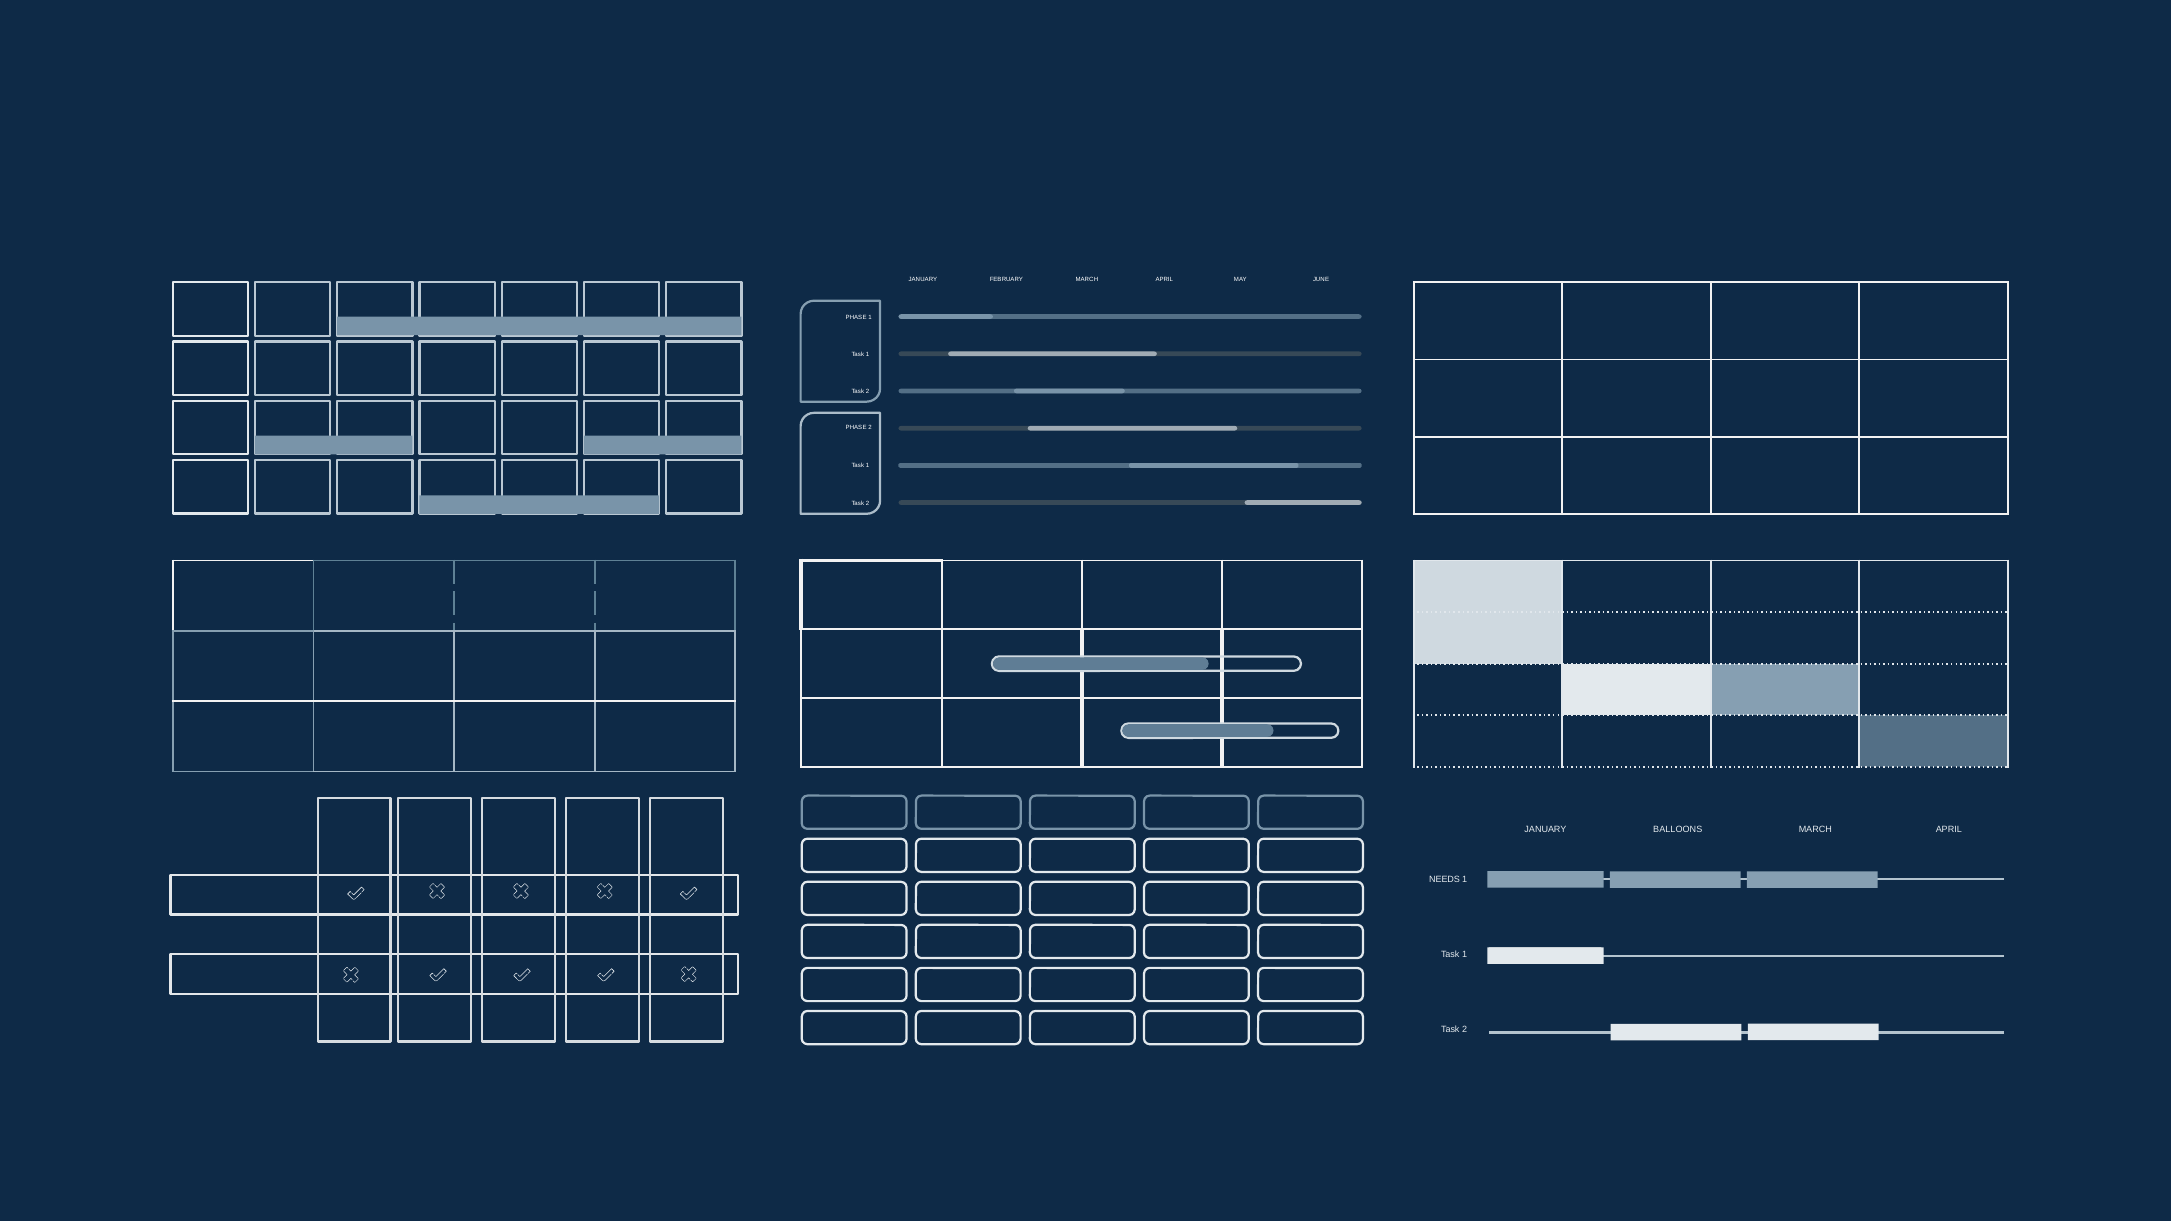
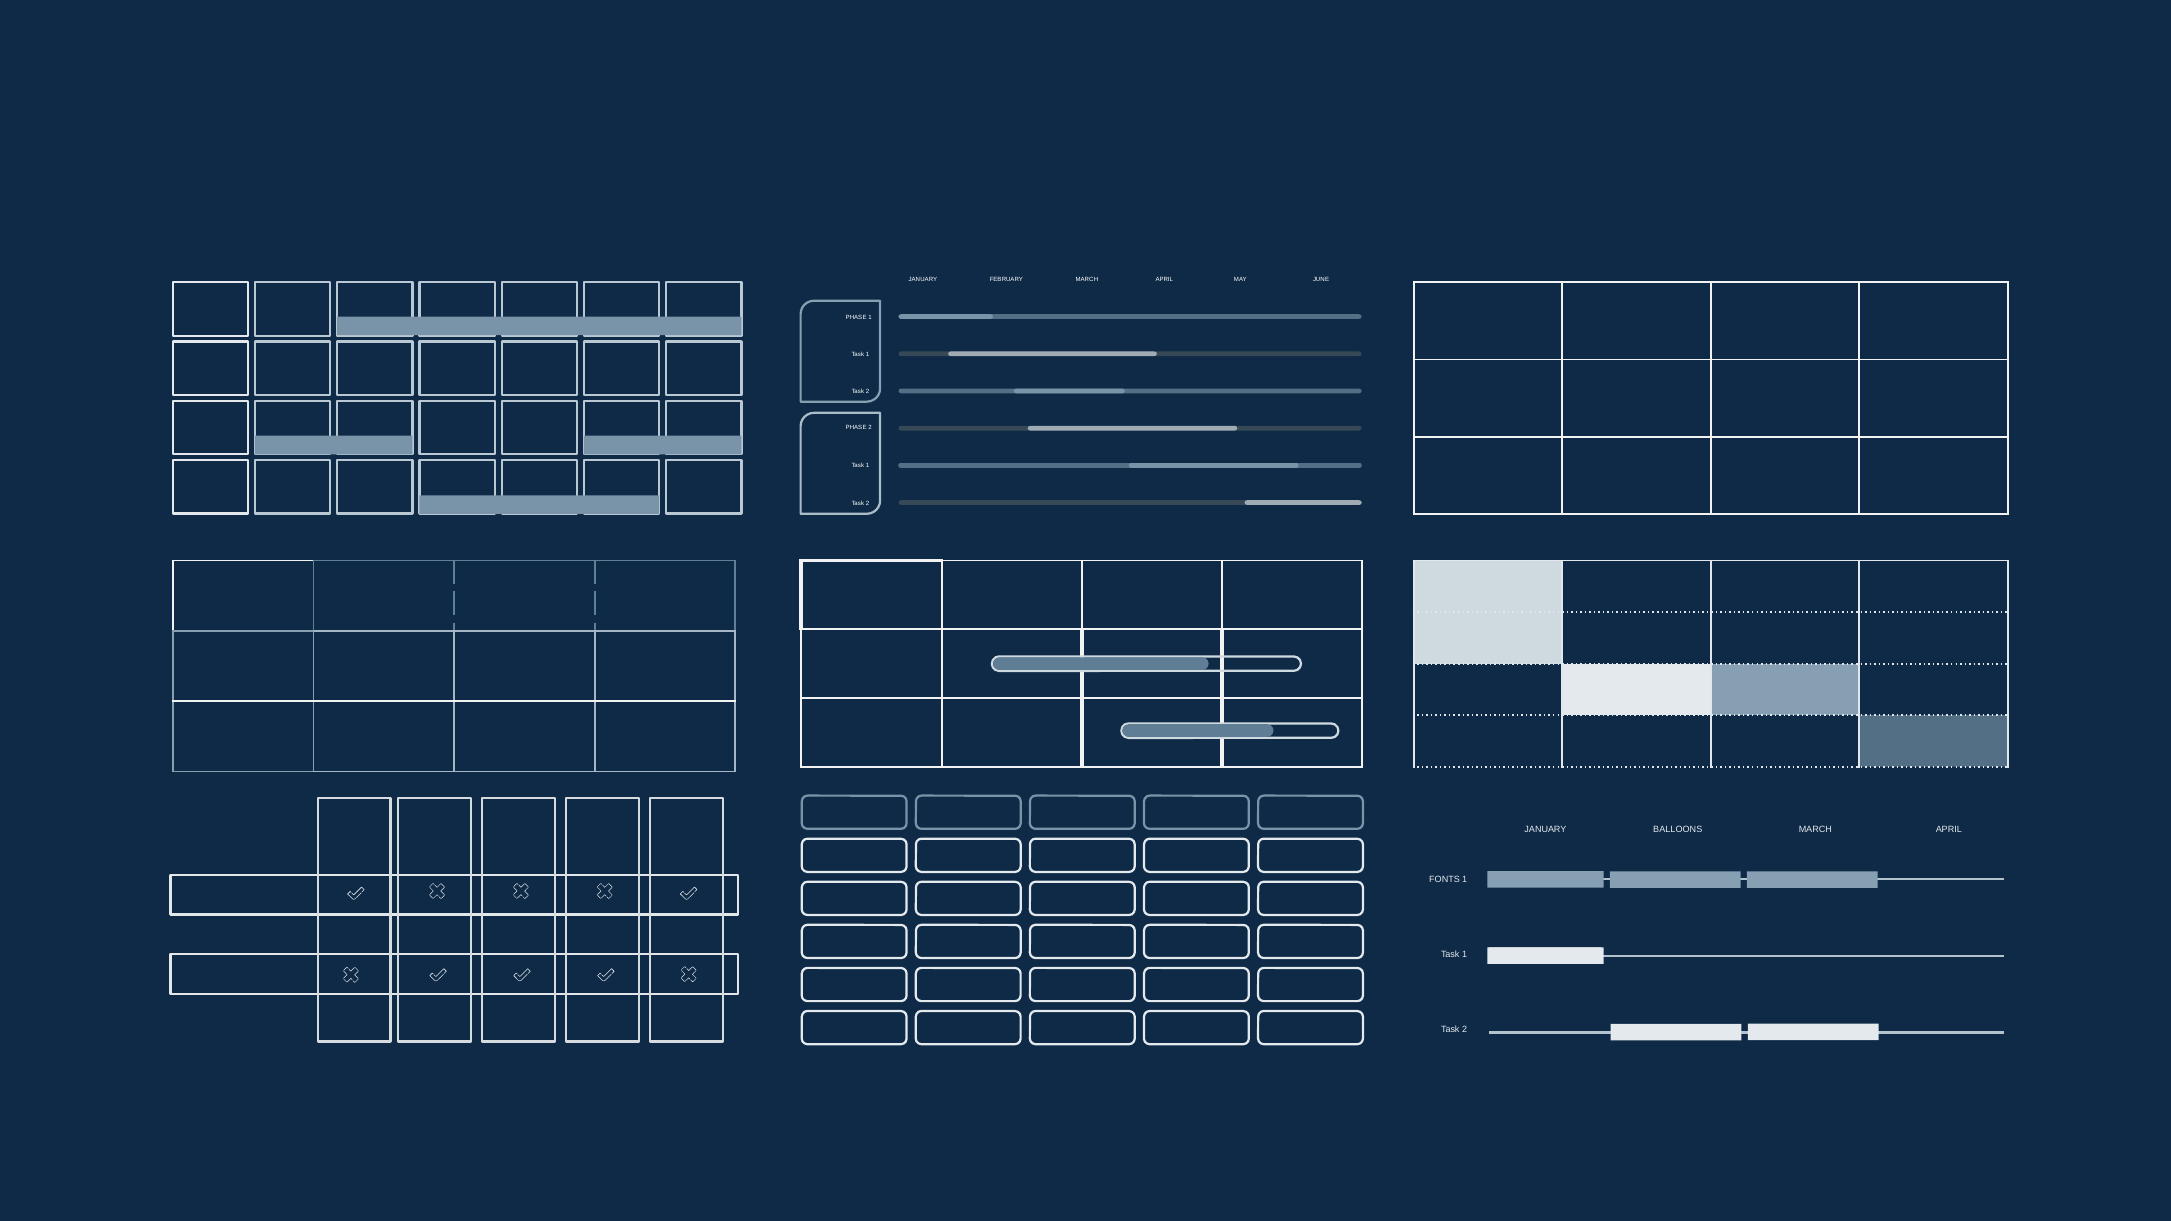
NEEDS: NEEDS -> FONTS
